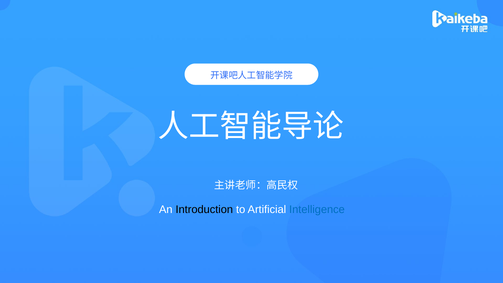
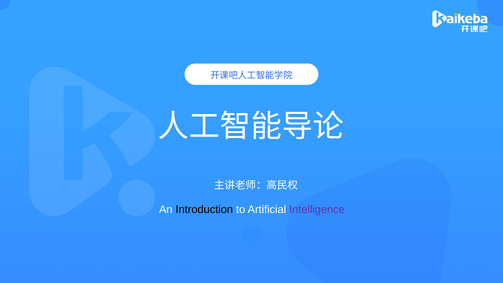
Intelligence colour: blue -> purple
